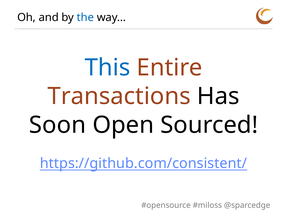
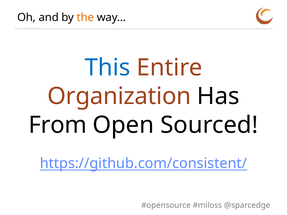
the colour: blue -> orange
Transactions: Transactions -> Organization
Soon: Soon -> From
